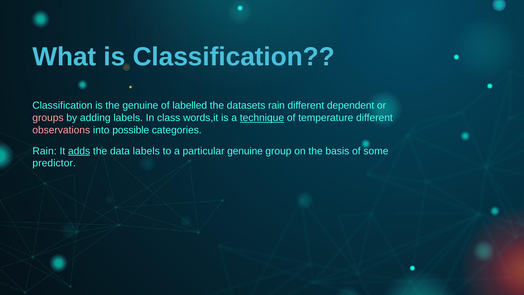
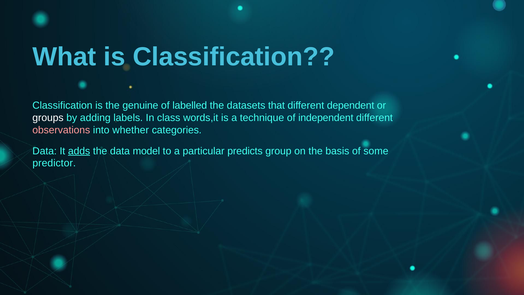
datasets rain: rain -> that
groups colour: pink -> white
technique underline: present -> none
temperature: temperature -> independent
possible: possible -> whether
Rain at (45, 151): Rain -> Data
data labels: labels -> model
particular genuine: genuine -> predicts
